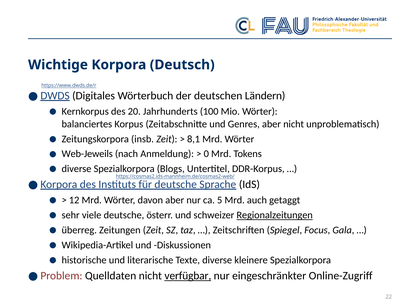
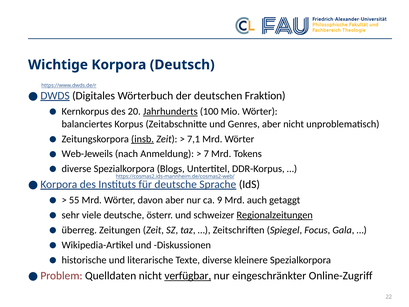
Ländern: Ländern -> Fraktion
Jahrhunderts underline: none -> present
insb underline: none -> present
8,1: 8,1 -> 7,1
0: 0 -> 7
12: 12 -> 55
5: 5 -> 9
